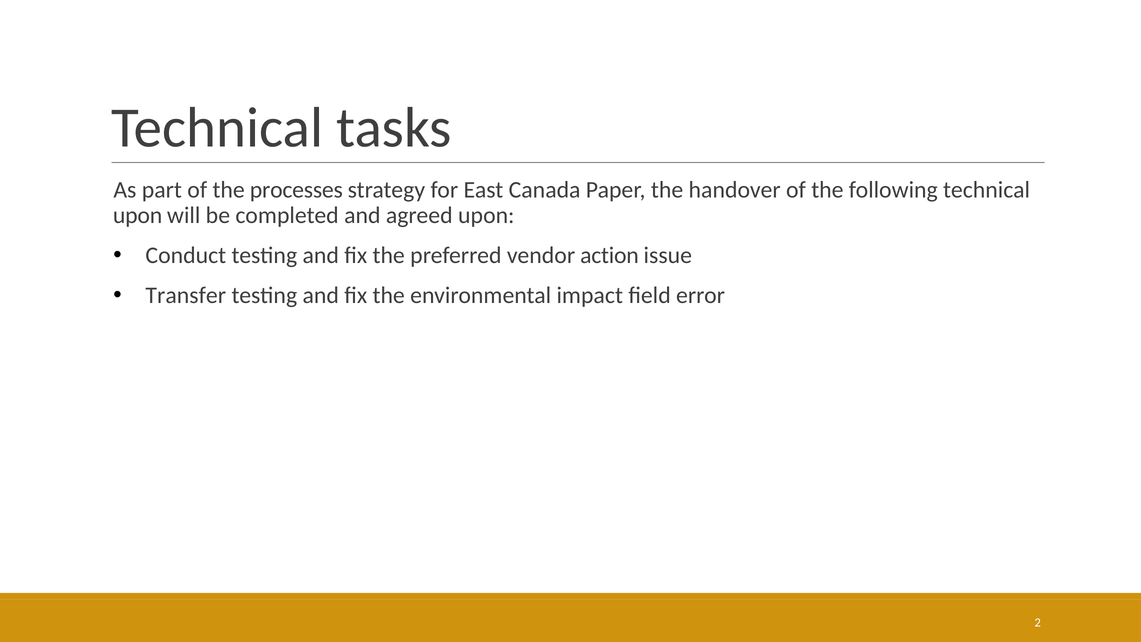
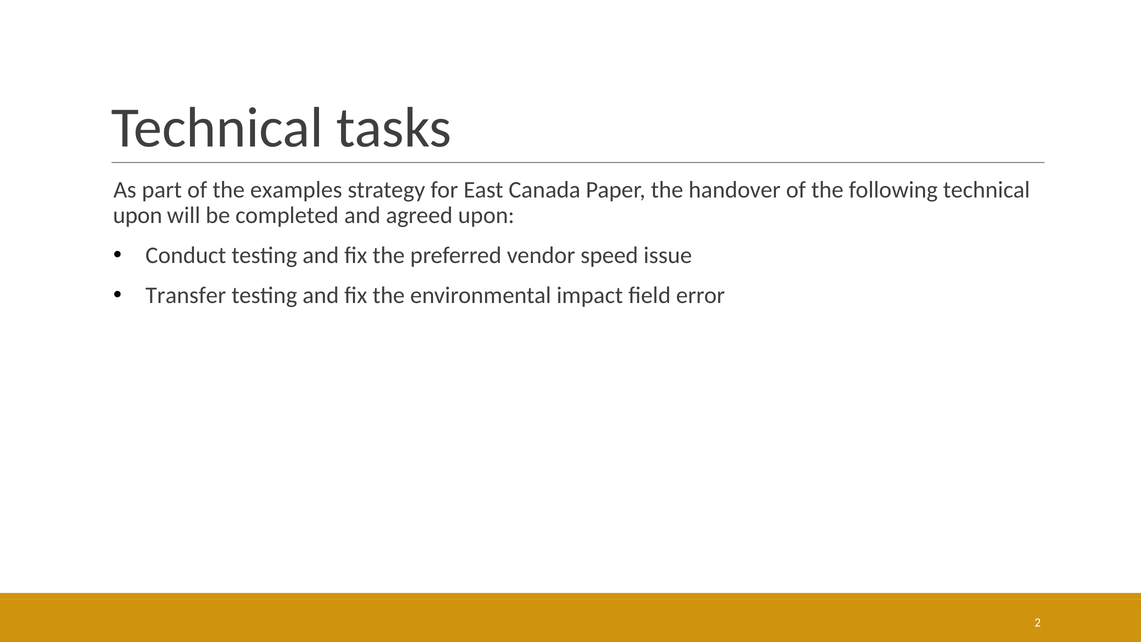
processes: processes -> examples
action: action -> speed
